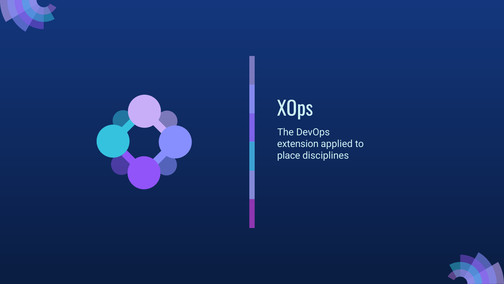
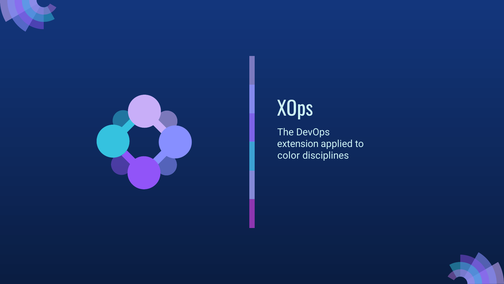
place: place -> color
